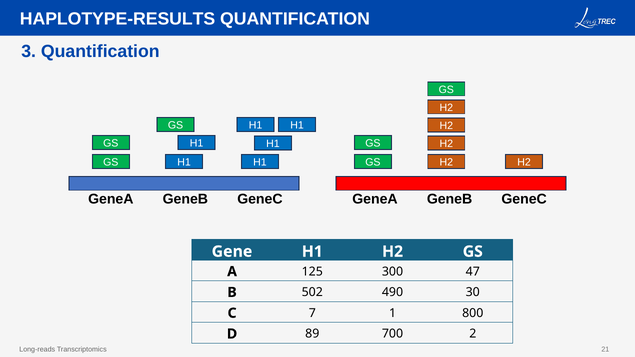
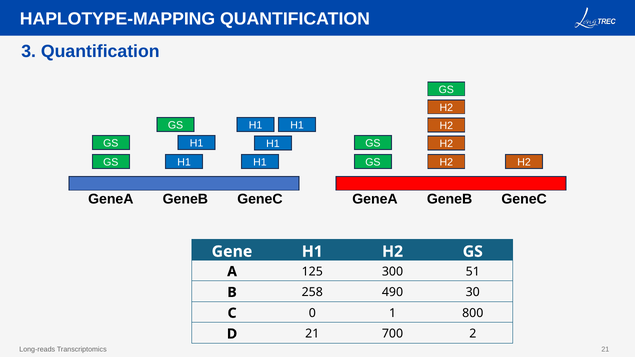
HAPLOTYPE-RESULTS: HAPLOTYPE-RESULTS -> HAPLOTYPE-MAPPING
47: 47 -> 51
502: 502 -> 258
7: 7 -> 0
D 89: 89 -> 21
